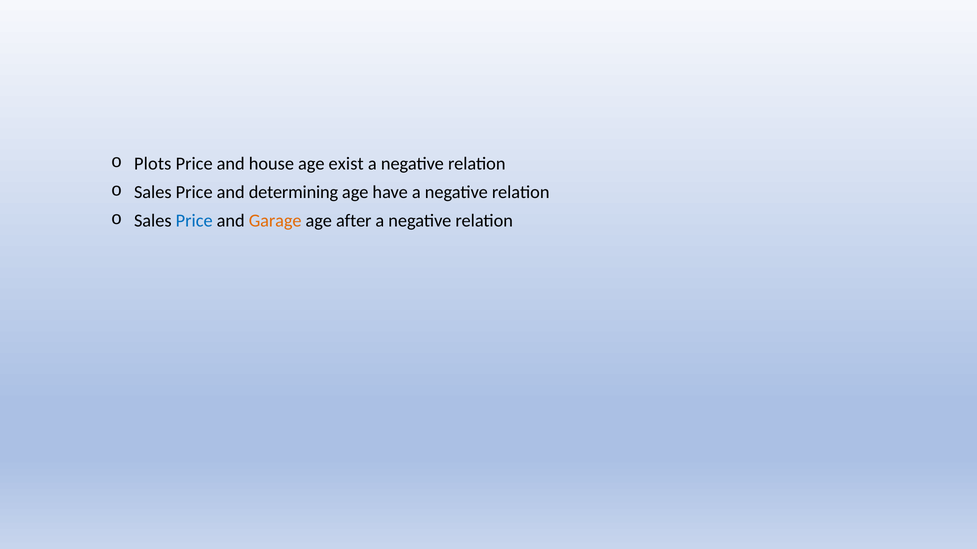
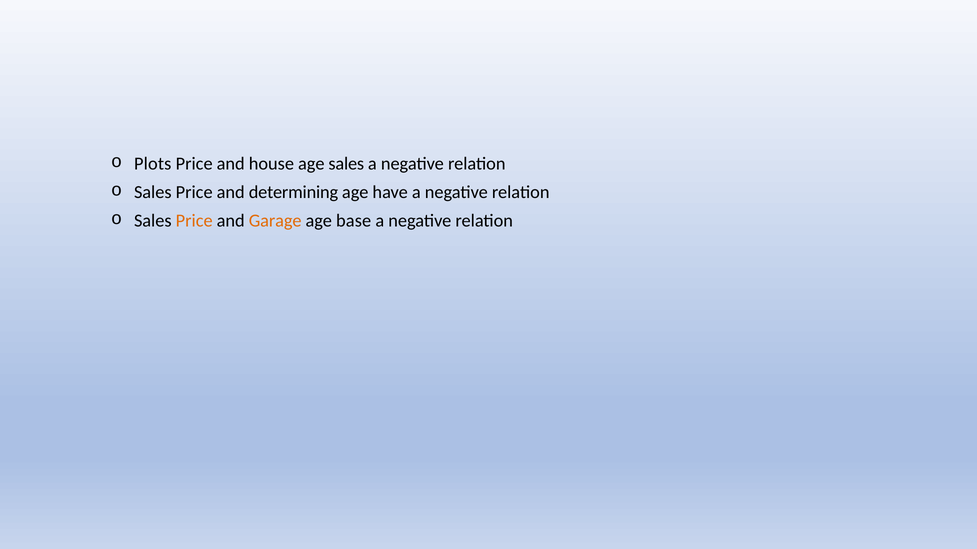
age exist: exist -> sales
Price at (194, 221) colour: blue -> orange
after: after -> base
